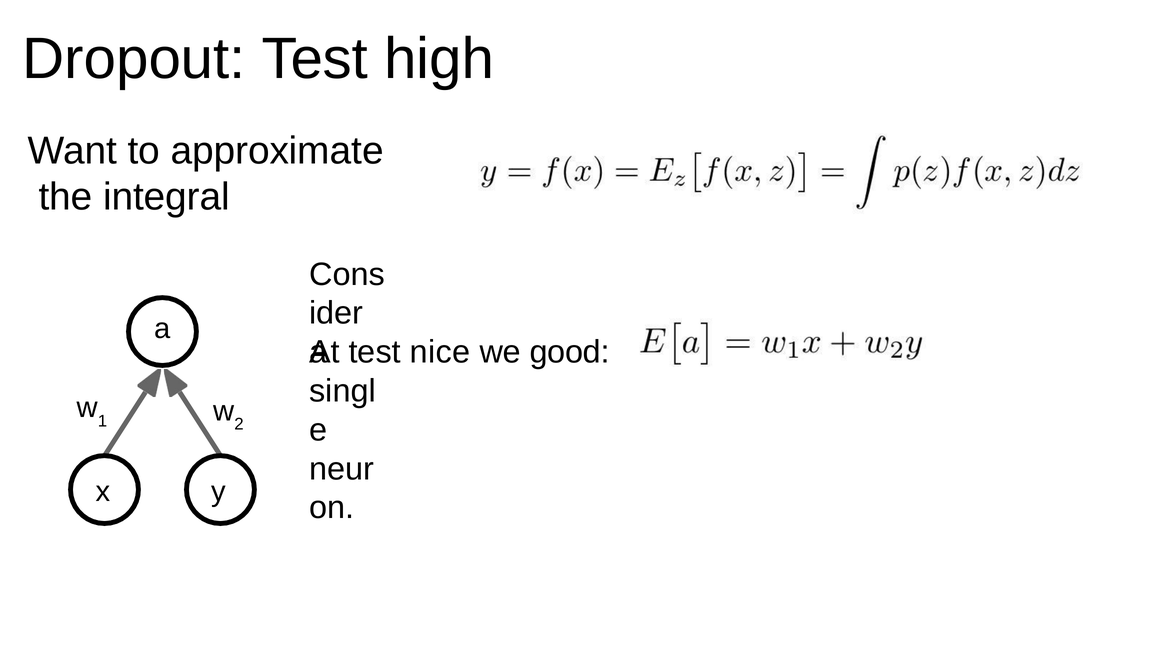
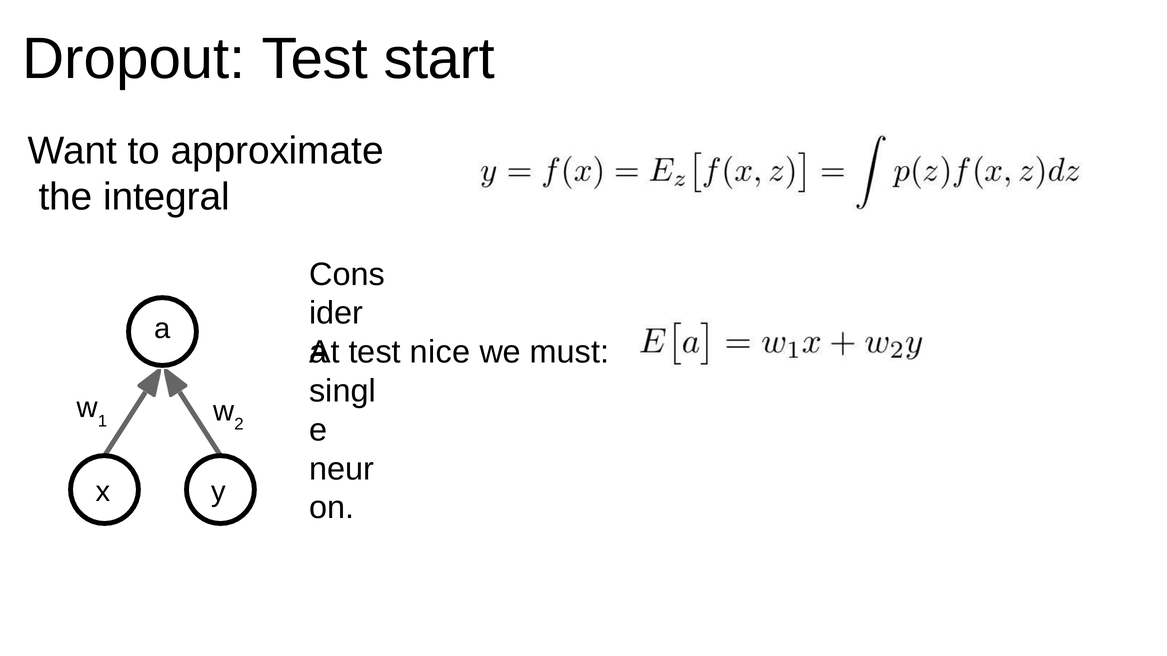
high: high -> start
good: good -> must
